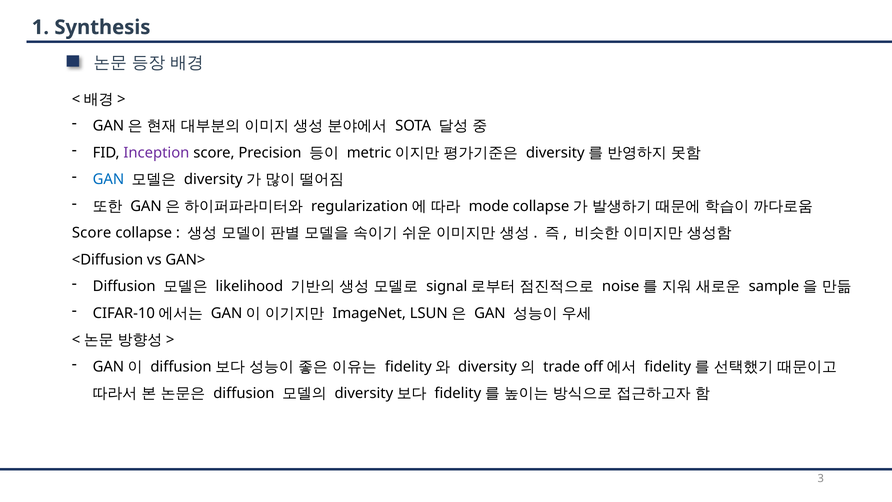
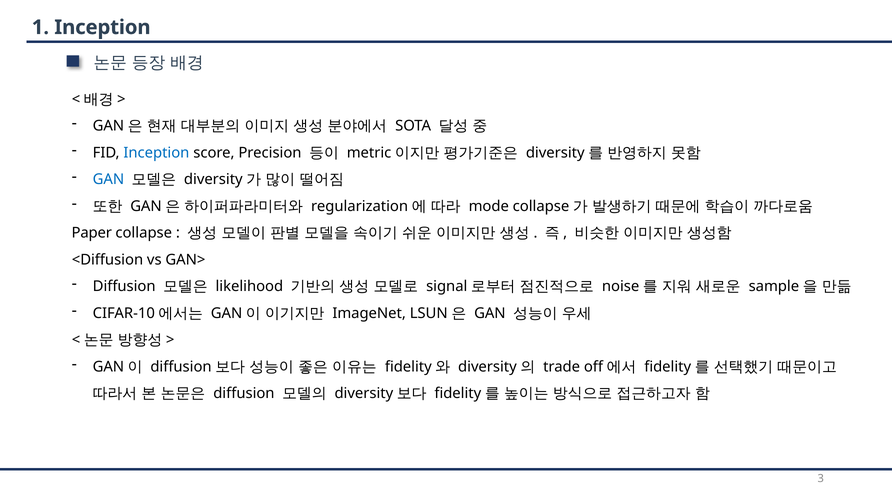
1 Synthesis: Synthesis -> Inception
Inception at (156, 153) colour: purple -> blue
Score at (92, 233): Score -> Paper
